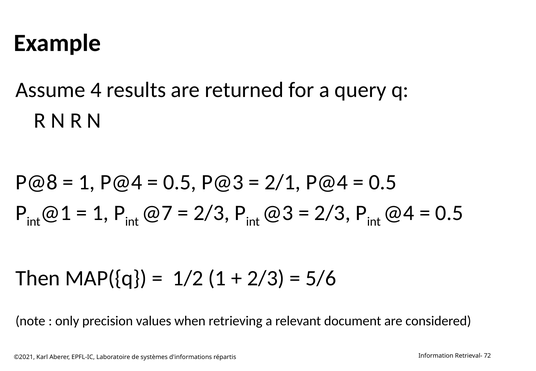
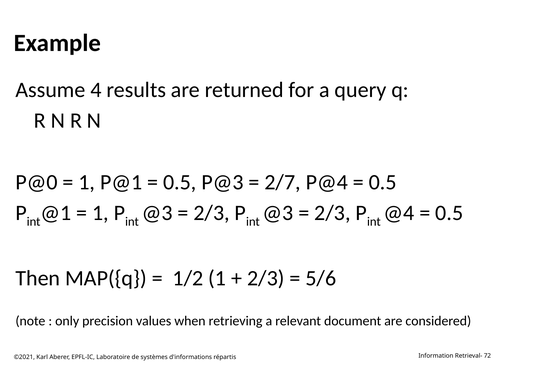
P@8: P@8 -> P@0
1 P@4: P@4 -> P@1
2/1: 2/1 -> 2/7
@7 at (157, 213): @7 -> @3
